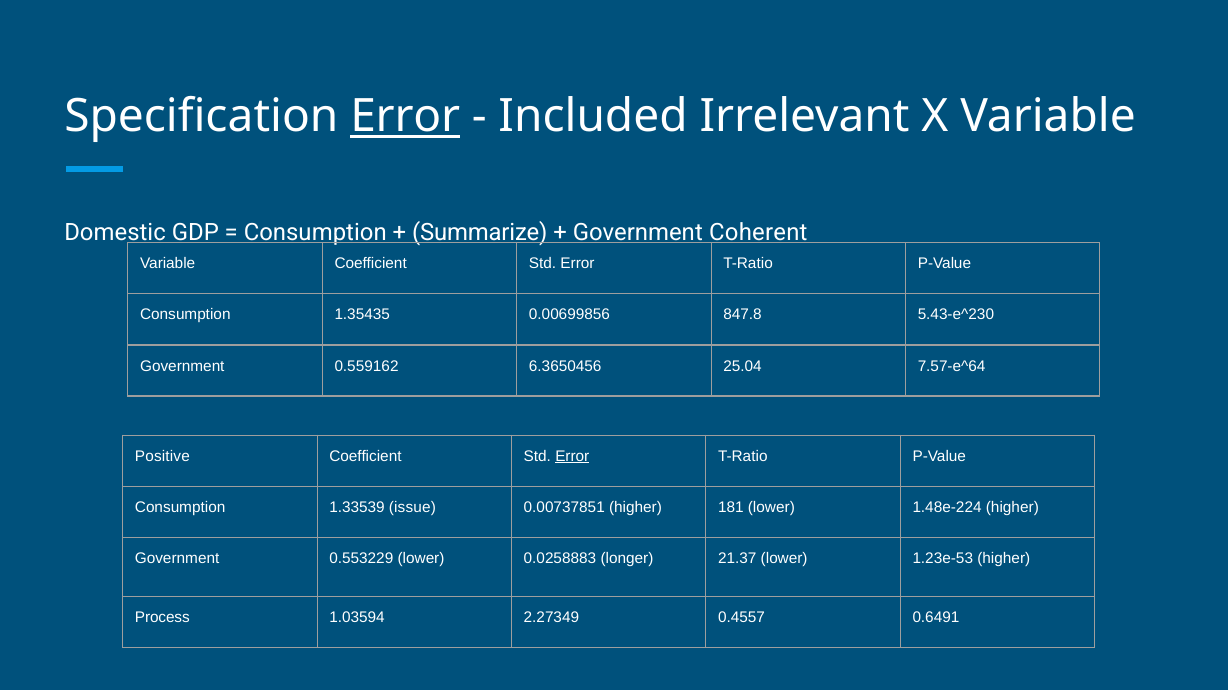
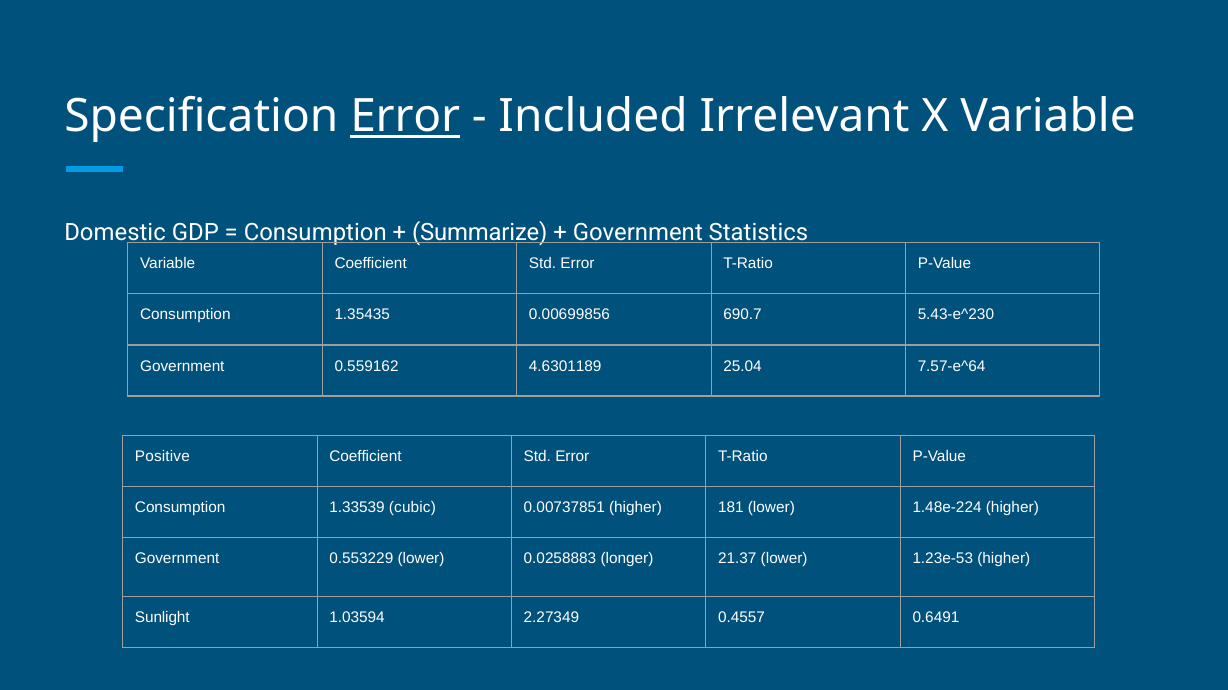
Coherent: Coherent -> Statistics
847.8: 847.8 -> 690.7
6.3650456: 6.3650456 -> 4.6301189
Error at (572, 457) underline: present -> none
issue: issue -> cubic
Process: Process -> Sunlight
